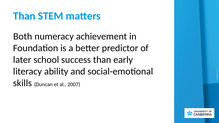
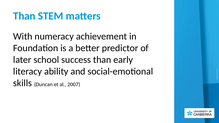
Both: Both -> With
